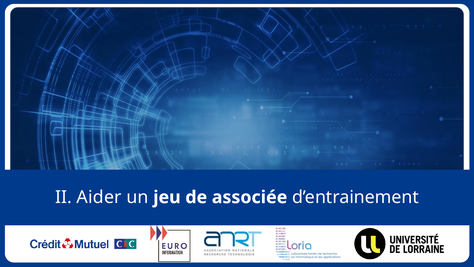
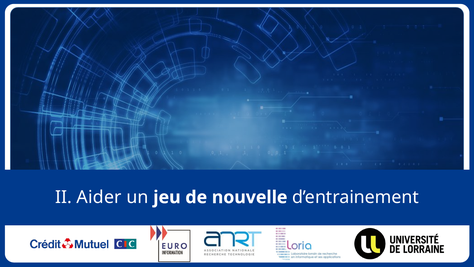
associée: associée -> nouvelle
